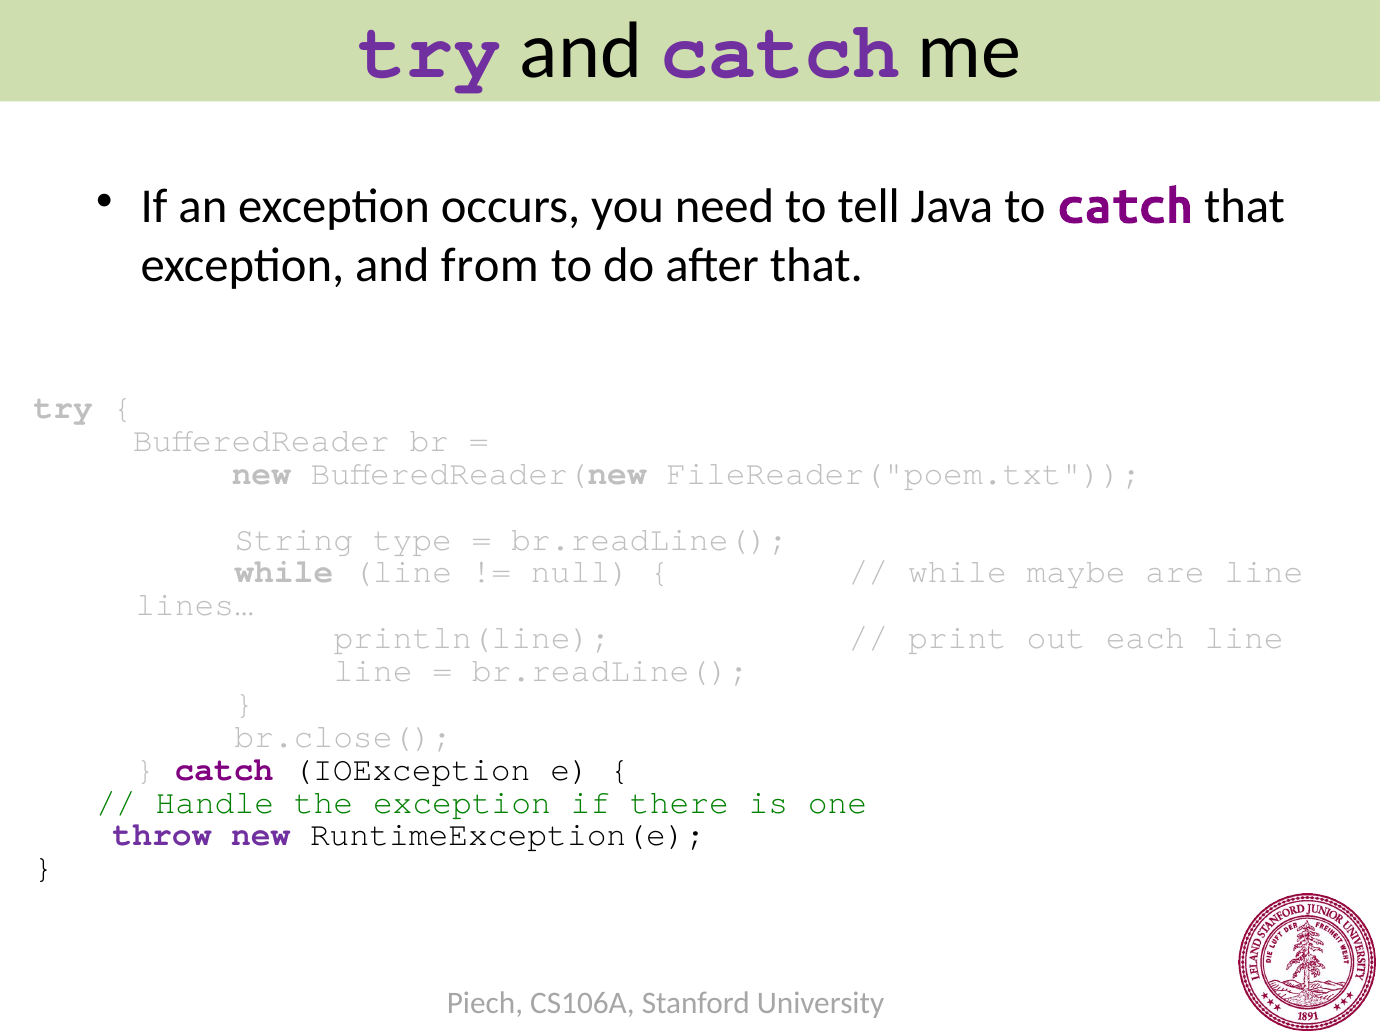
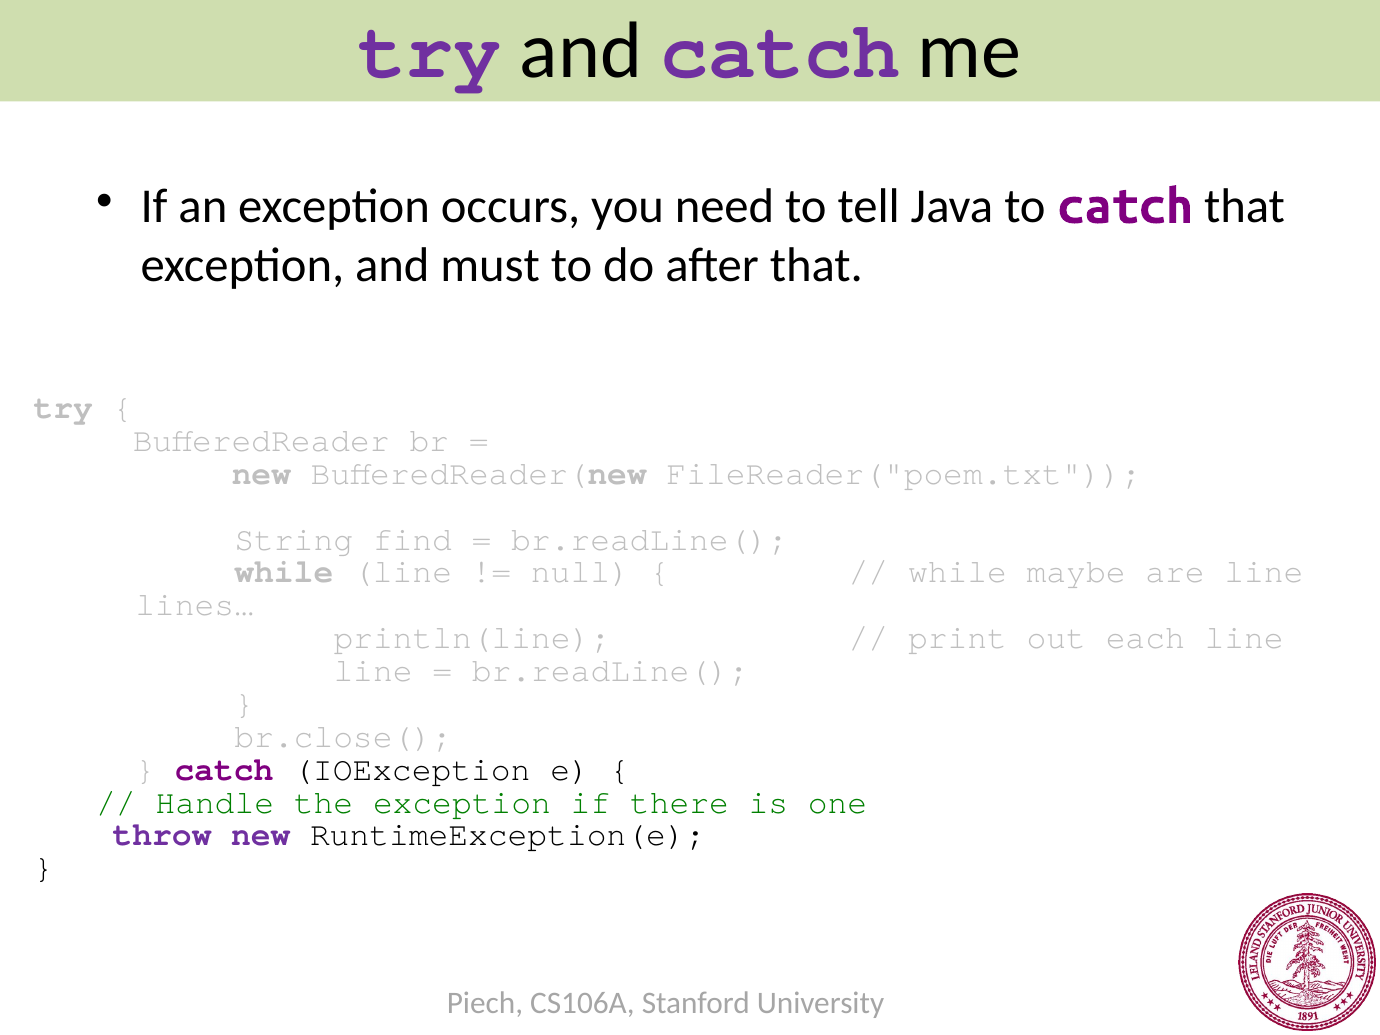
from: from -> must
type: type -> find
